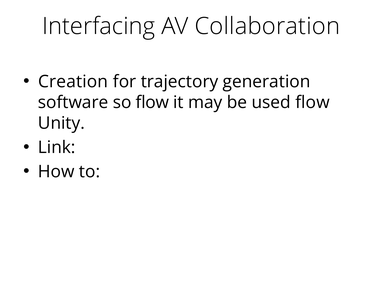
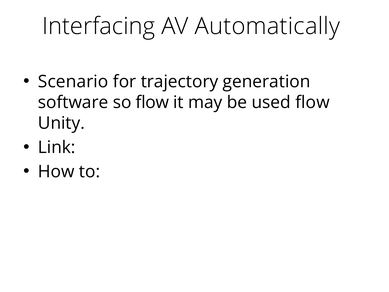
Collaboration: Collaboration -> Automatically
Creation: Creation -> Scenario
